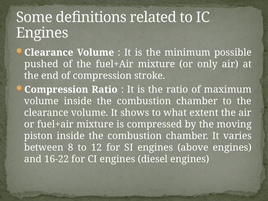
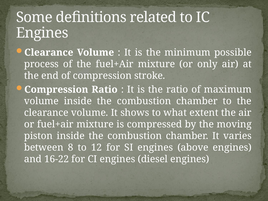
pushed: pushed -> process
